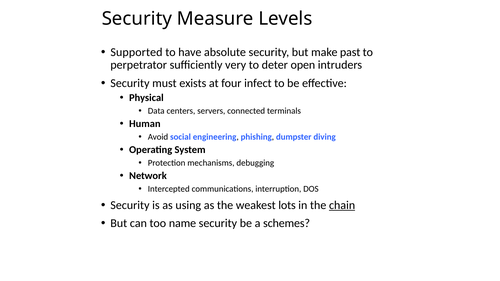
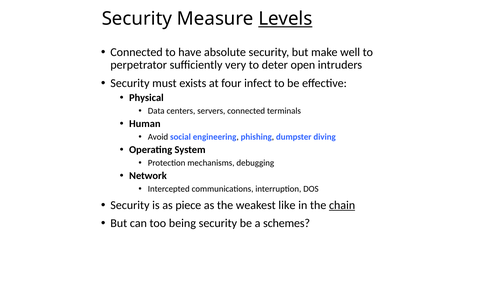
Levels underline: none -> present
Supported at (136, 52): Supported -> Connected
past: past -> well
using: using -> piece
lots: lots -> like
name: name -> being
